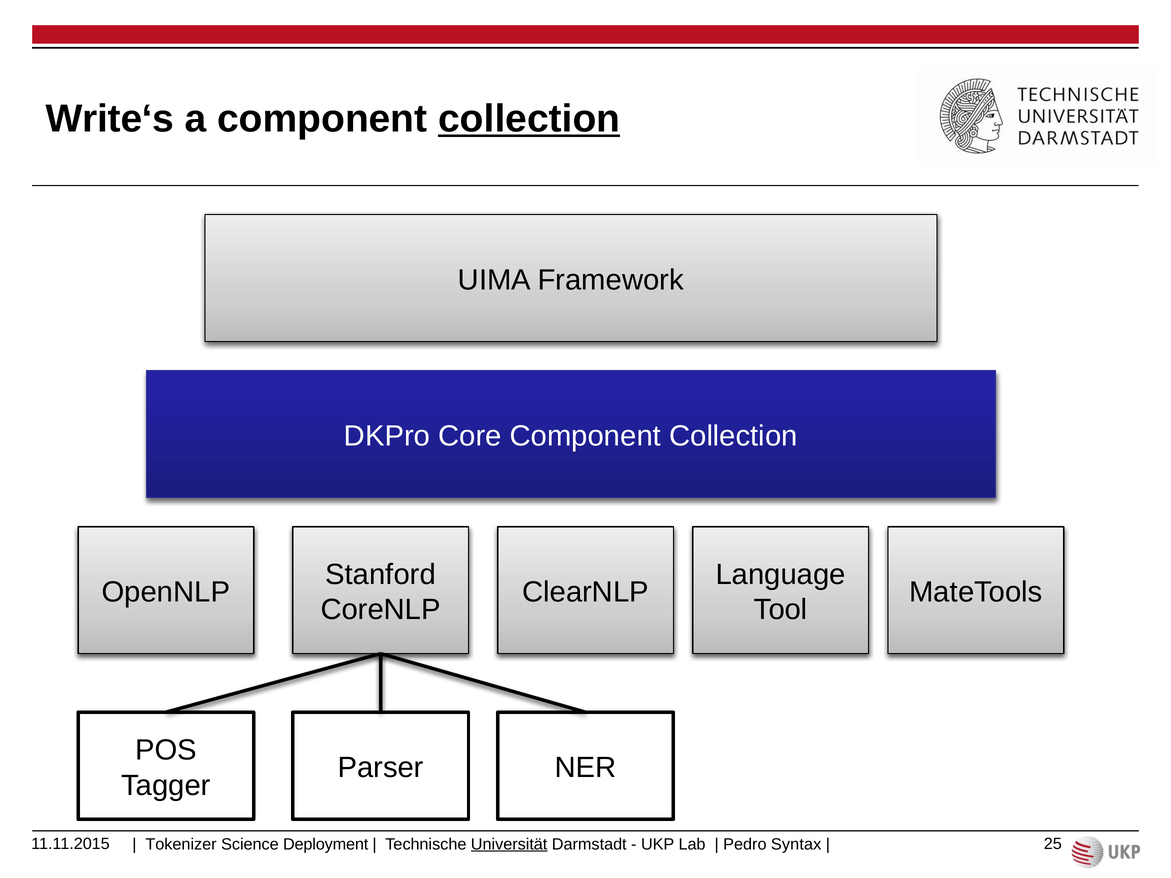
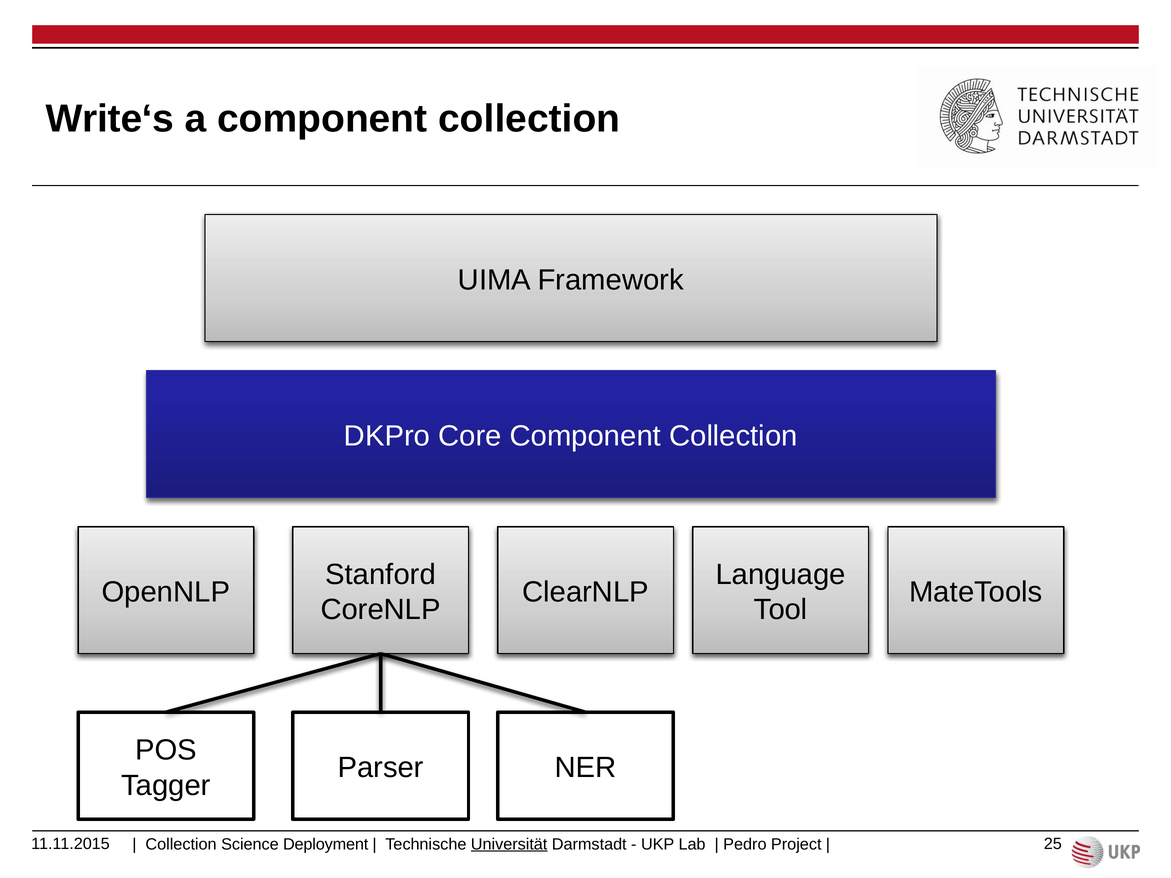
collection at (529, 119) underline: present -> none
Tokenizer at (181, 844): Tokenizer -> Collection
Syntax: Syntax -> Project
